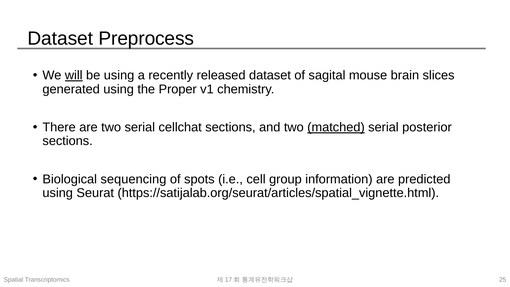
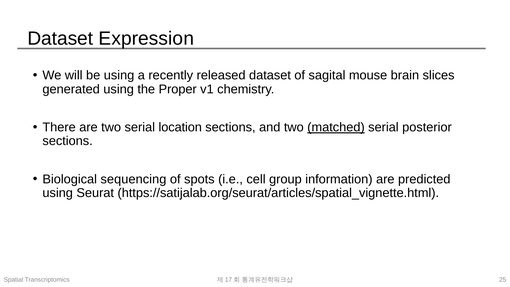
Preprocess: Preprocess -> Expression
will underline: present -> none
cellchat: cellchat -> location
